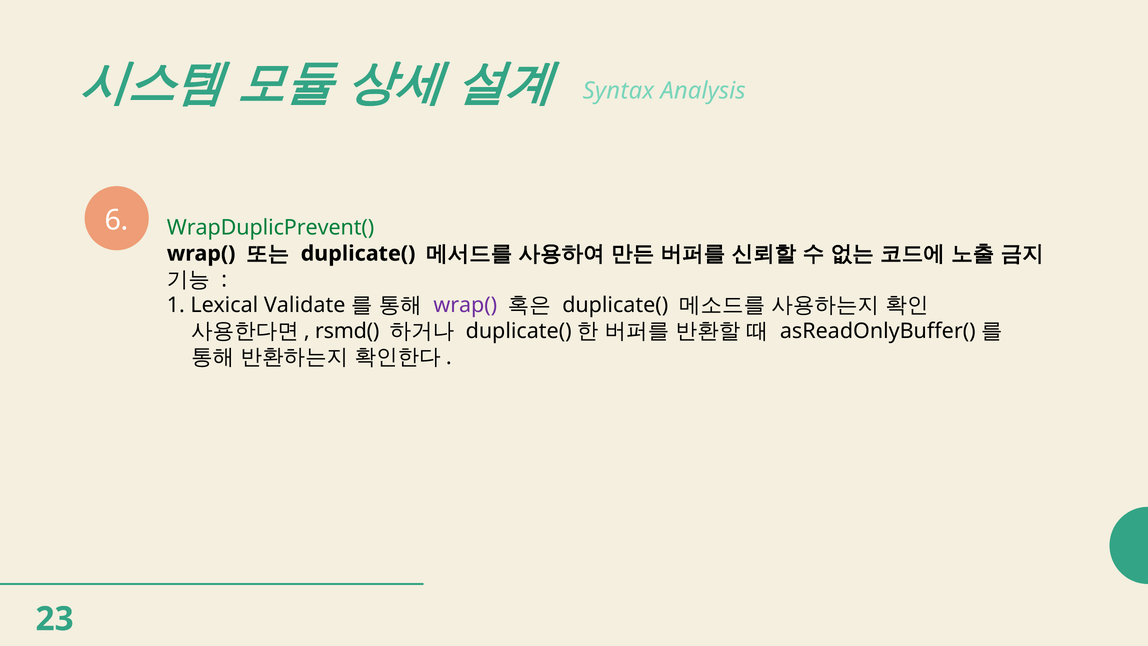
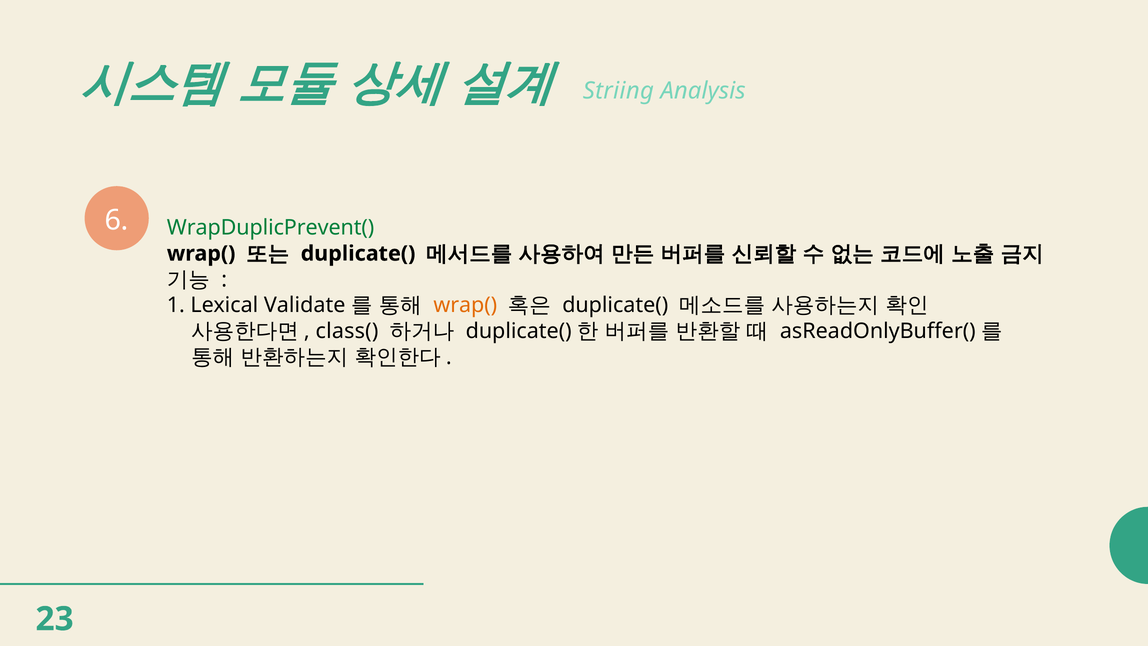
Syntax: Syntax -> Striing
wrap( at (465, 305) colour: purple -> orange
rsmd(: rsmd( -> class(
